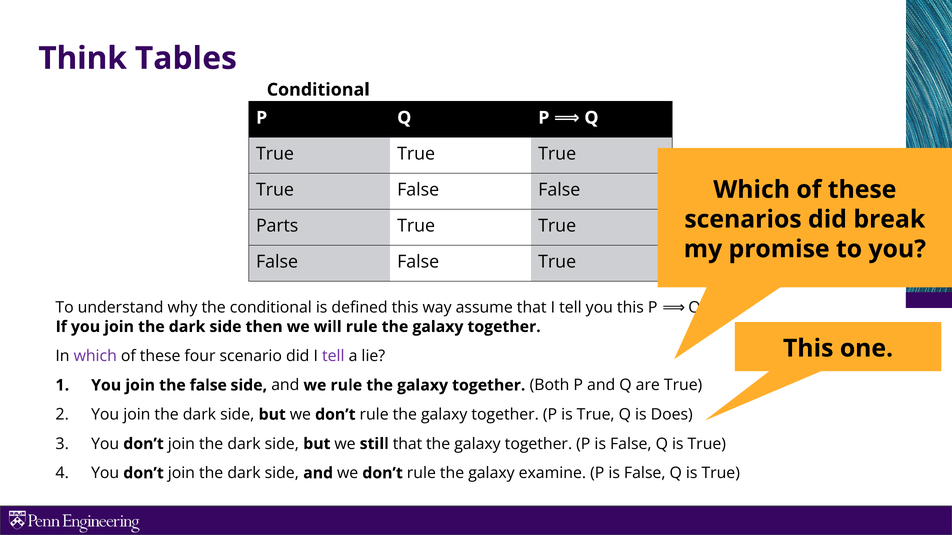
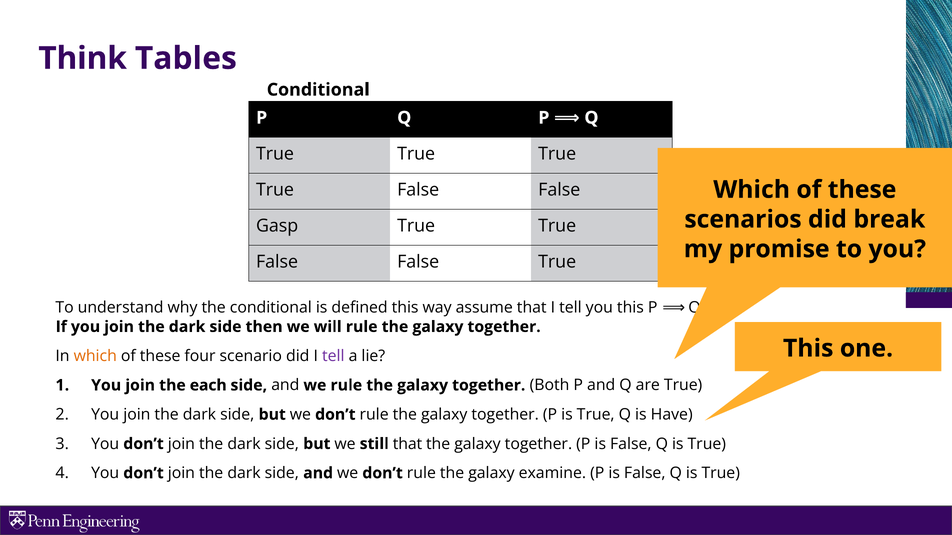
Parts: Parts -> Gasp
which at (95, 356) colour: purple -> orange
the false: false -> each
Does: Does -> Have
